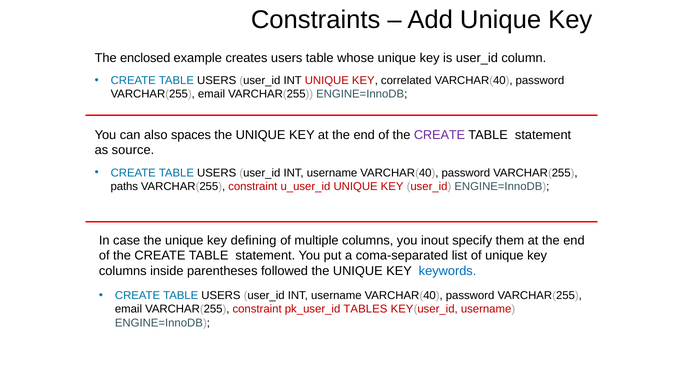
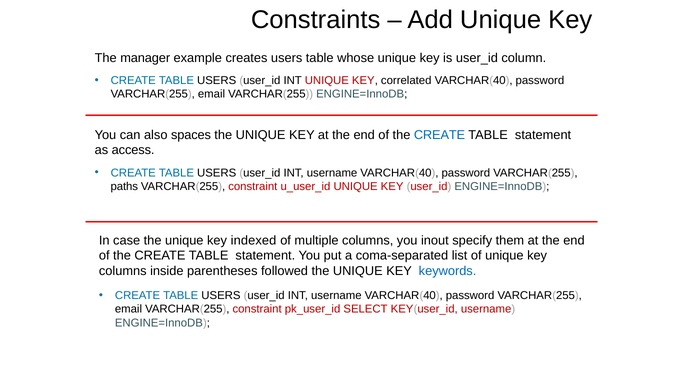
enclosed: enclosed -> manager
CREATE at (440, 135) colour: purple -> blue
source: source -> access
defining: defining -> indexed
TABLES: TABLES -> SELECT
